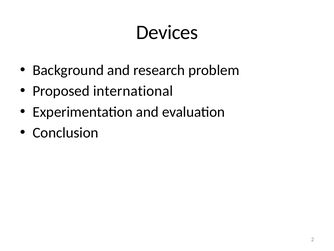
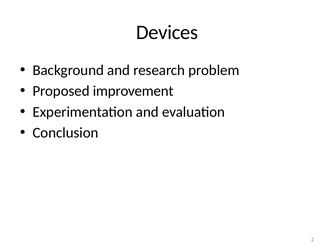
international: international -> improvement
